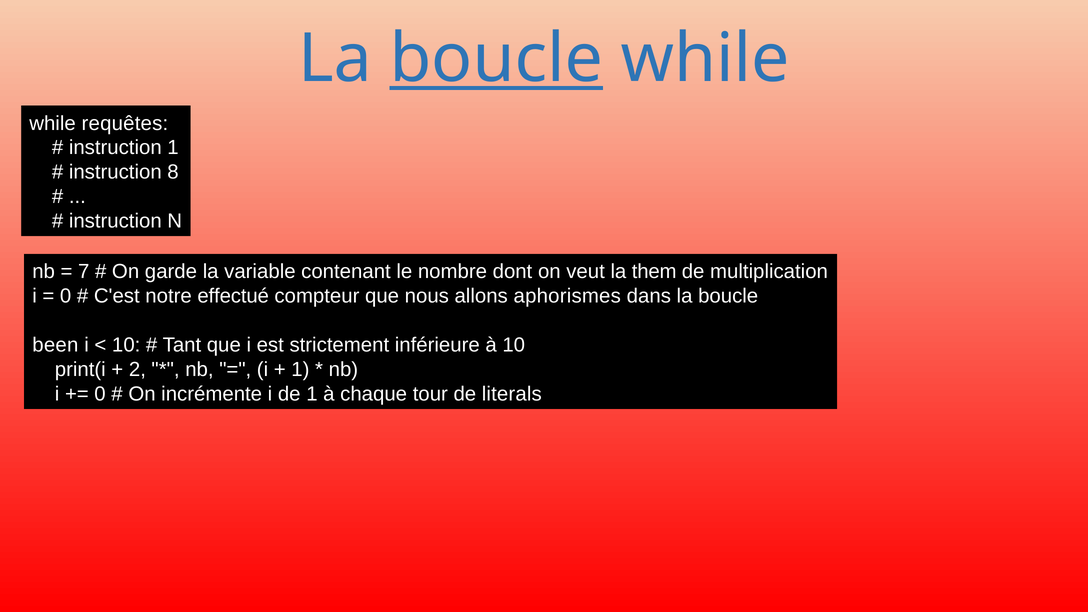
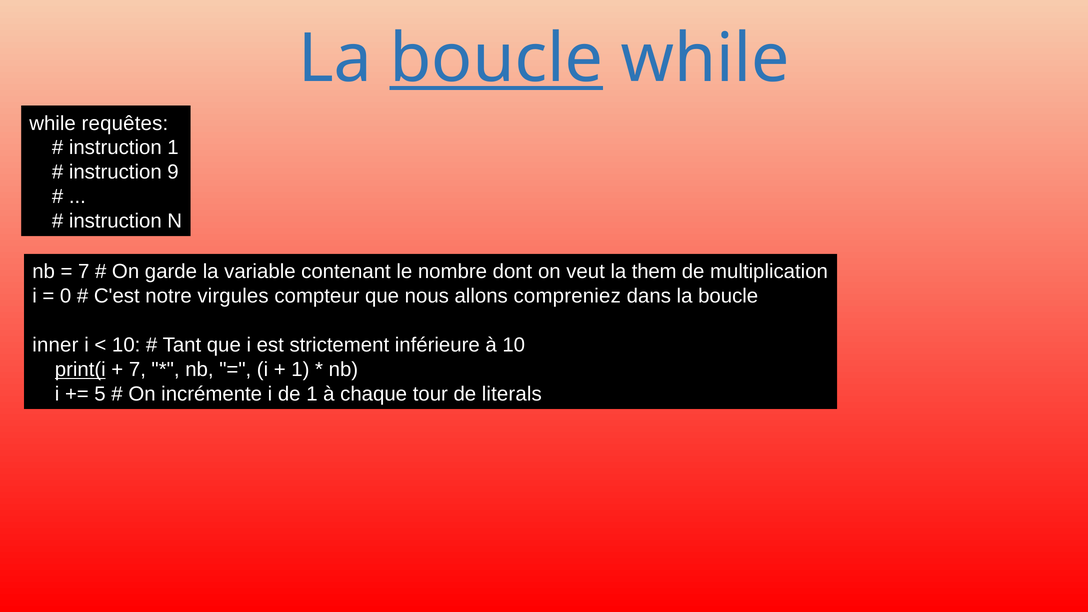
8: 8 -> 9
effectué: effectué -> virgules
aphorismes: aphorismes -> compreniez
been: been -> inner
print(i underline: none -> present
2 at (137, 370): 2 -> 7
0 at (100, 394): 0 -> 5
